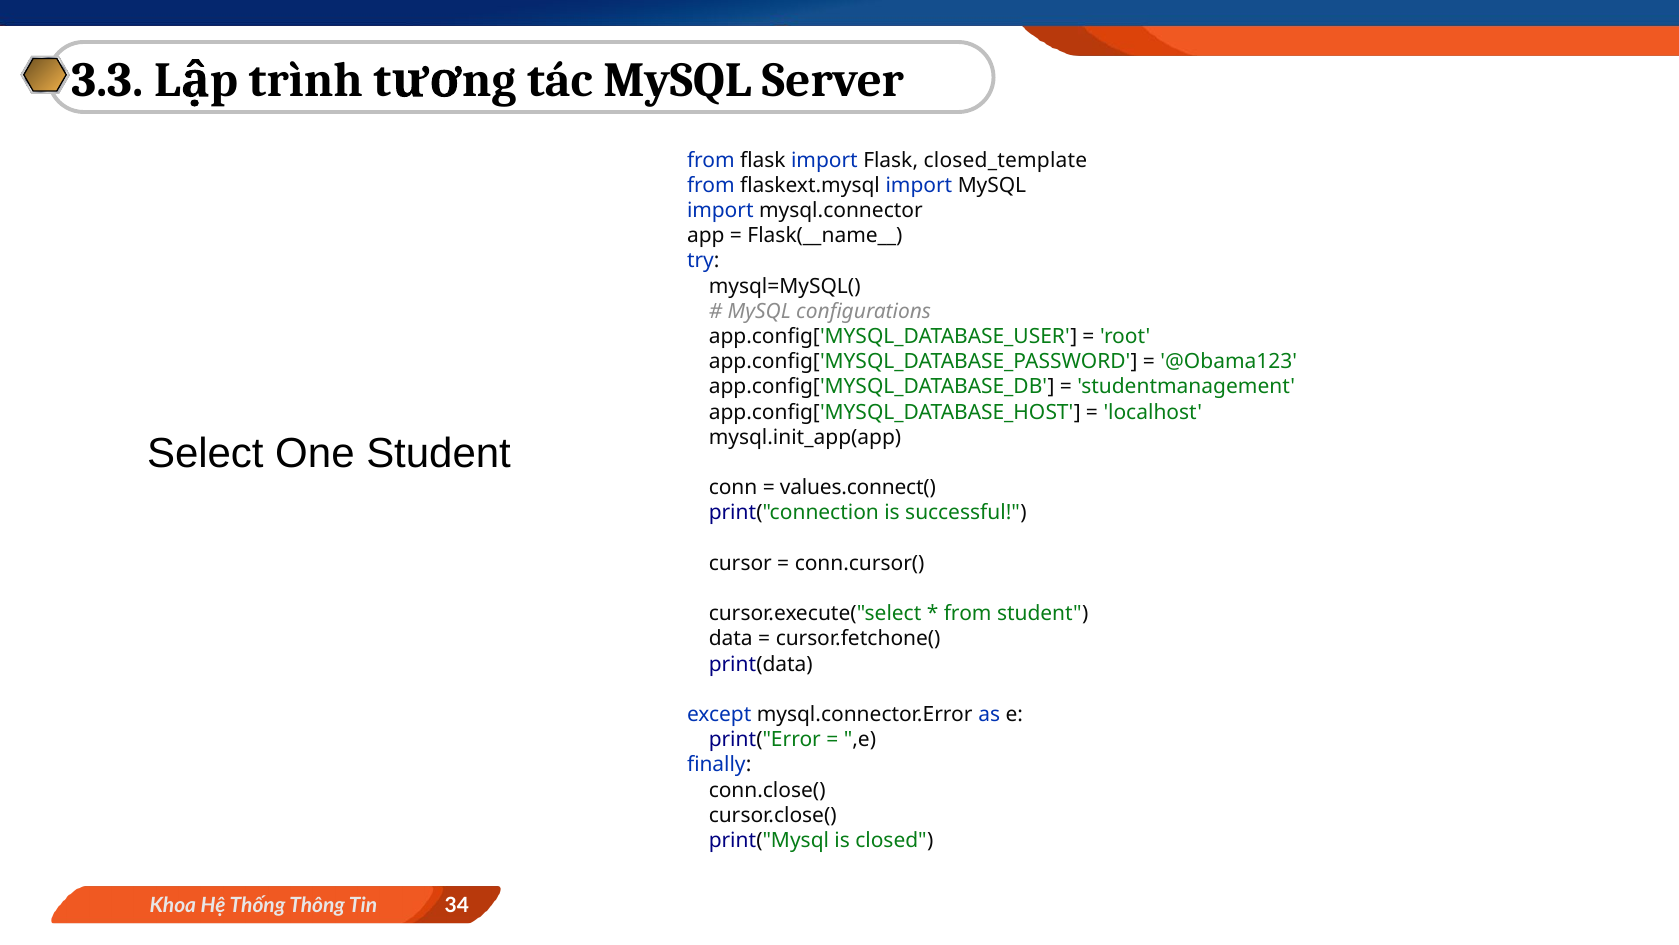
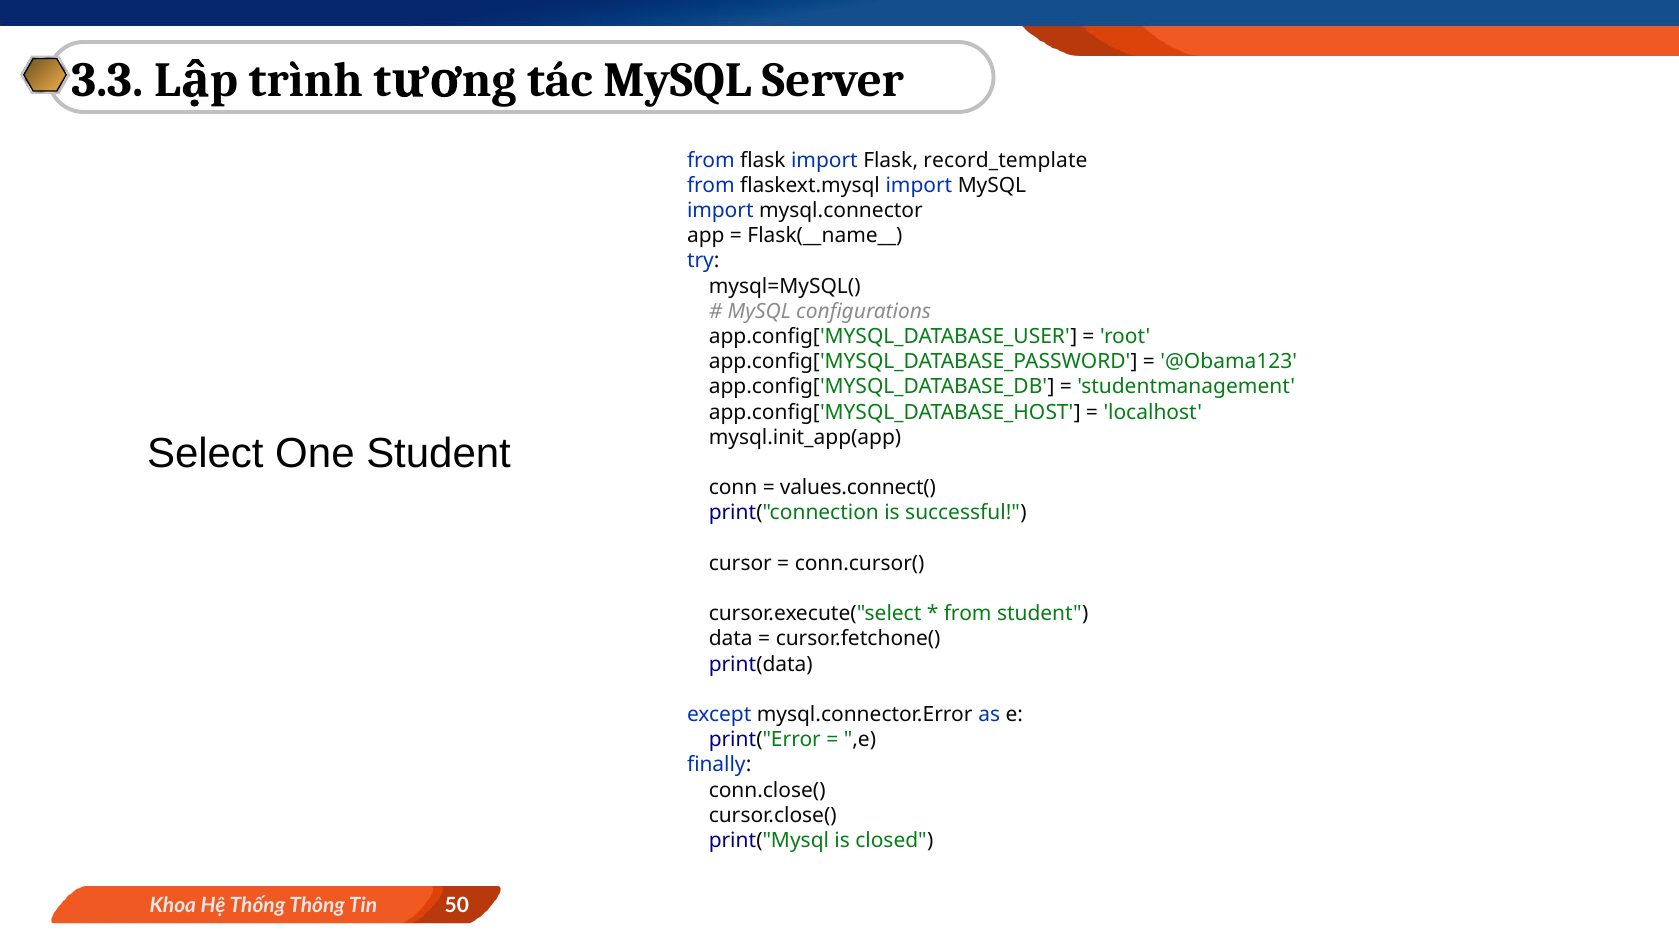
closed_template: closed_template -> record_template
34: 34 -> 50
